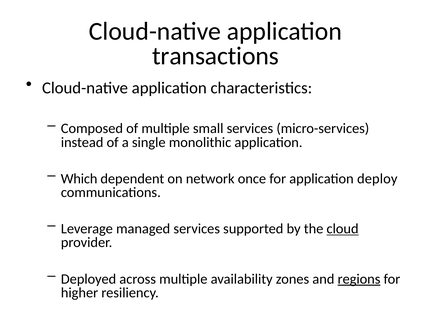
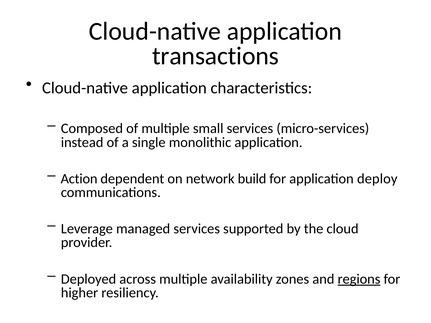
Which: Which -> Action
once: once -> build
cloud underline: present -> none
